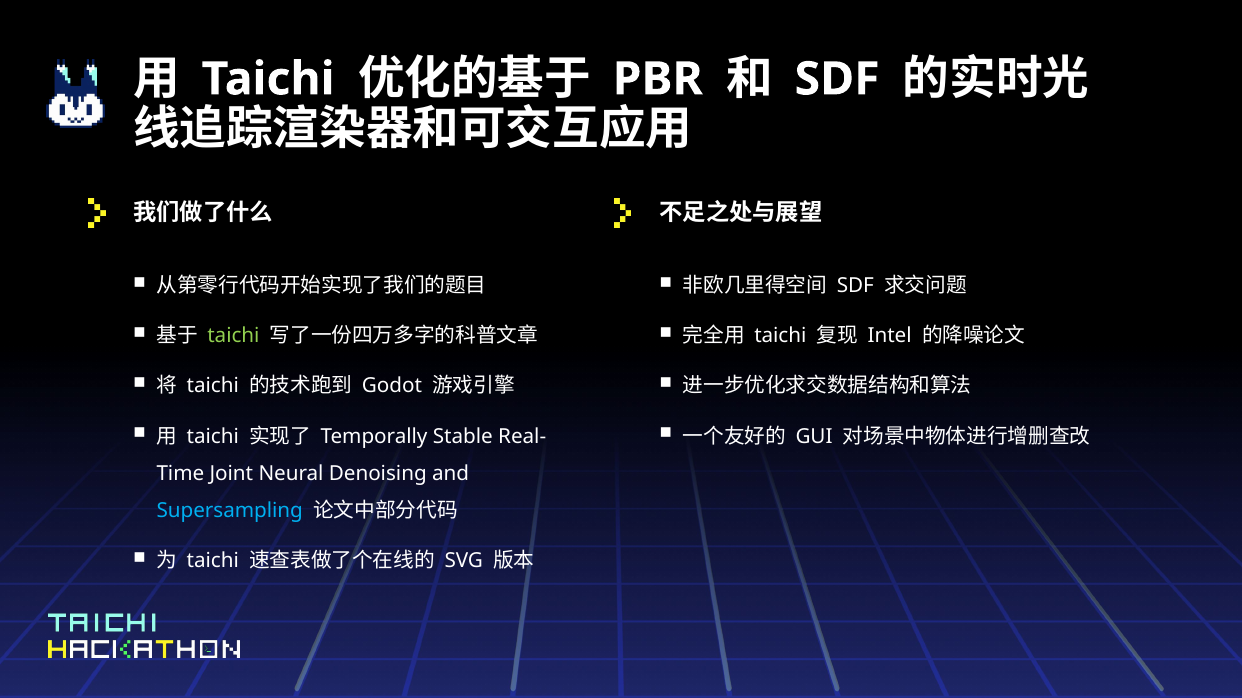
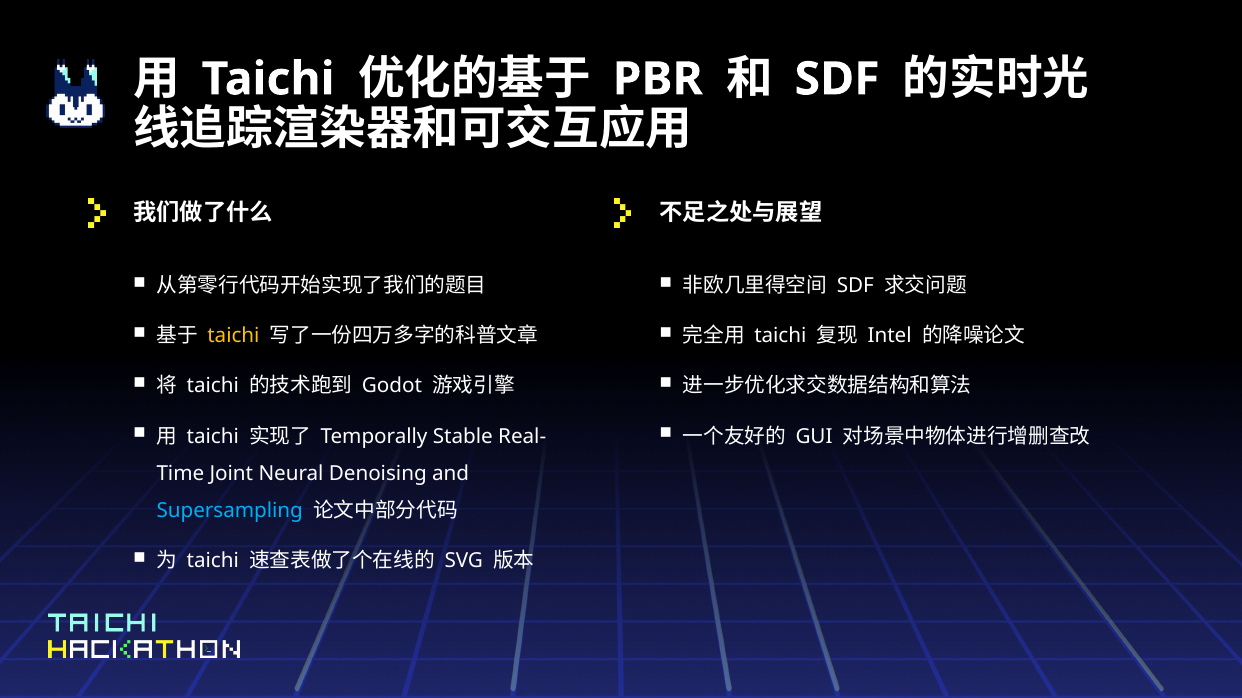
taichi at (233, 336) colour: light green -> yellow
